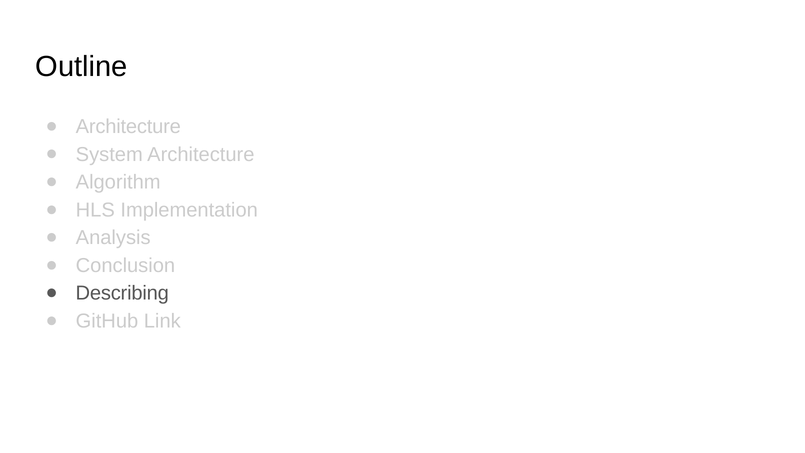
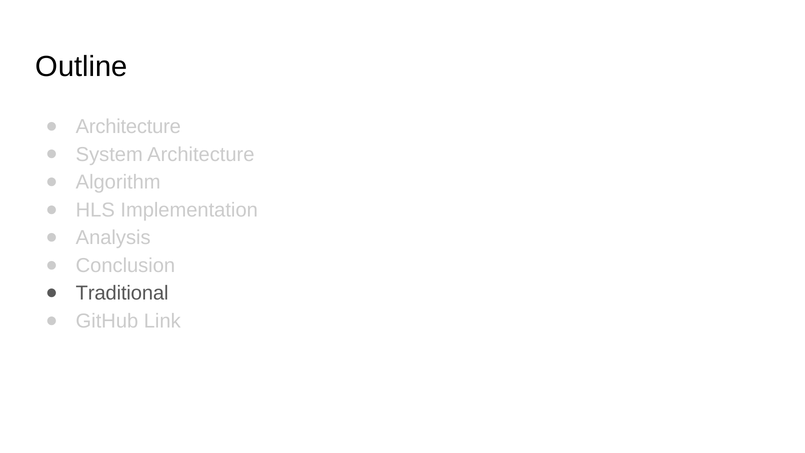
Describing: Describing -> Traditional
